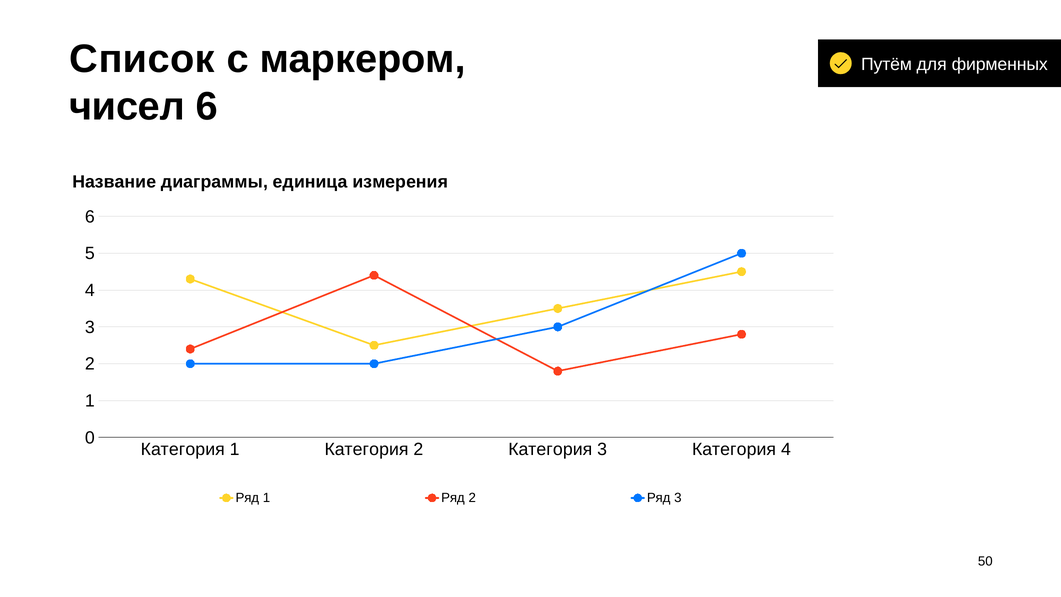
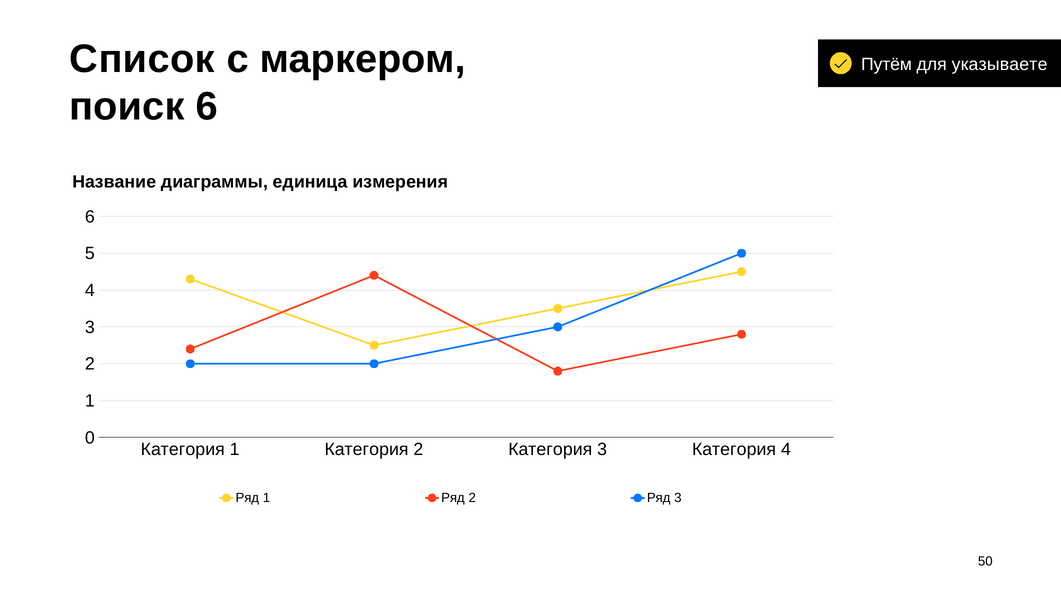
фирменных: фирменных -> указываете
чисел: чисел -> поиск
